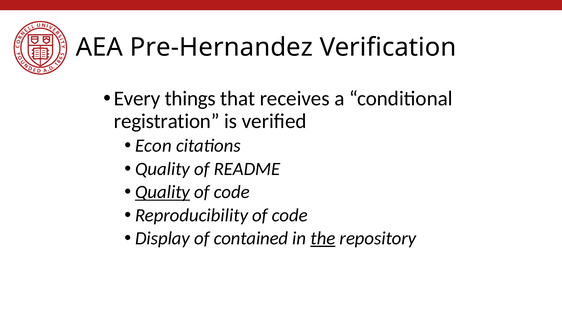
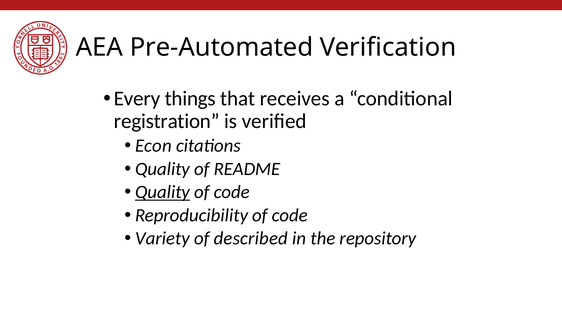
Pre-Hernandez: Pre-Hernandez -> Pre-Automated
Display: Display -> Variety
contained: contained -> described
the underline: present -> none
